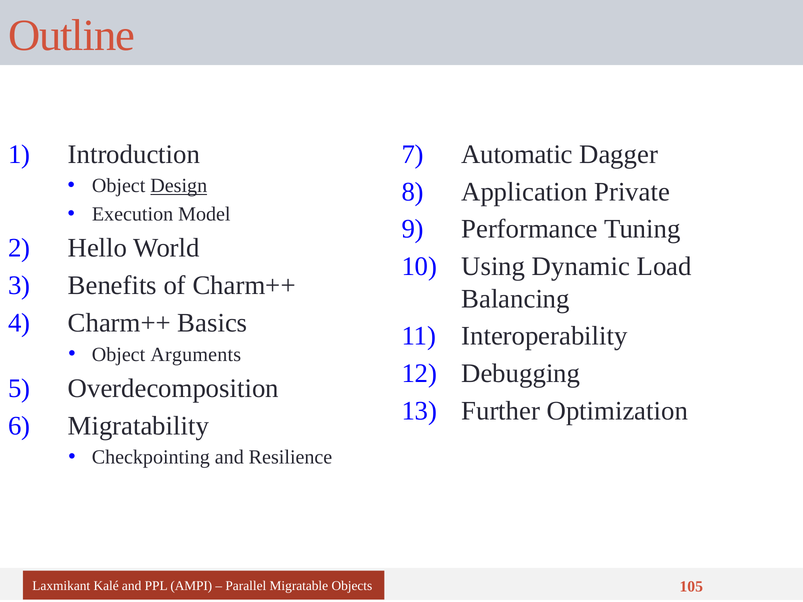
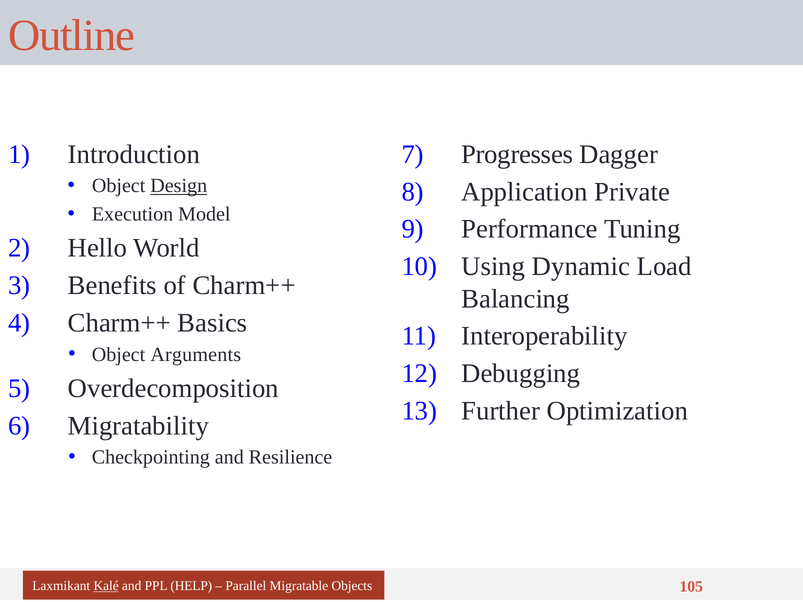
Automatic: Automatic -> Progresses
Kalé underline: none -> present
AMPI: AMPI -> HELP
